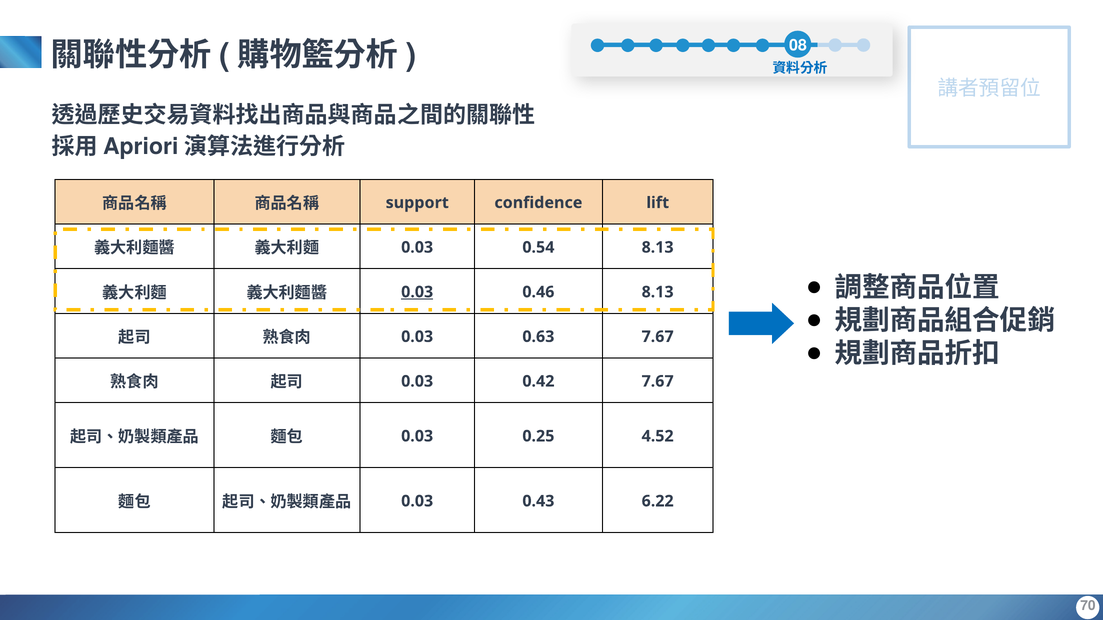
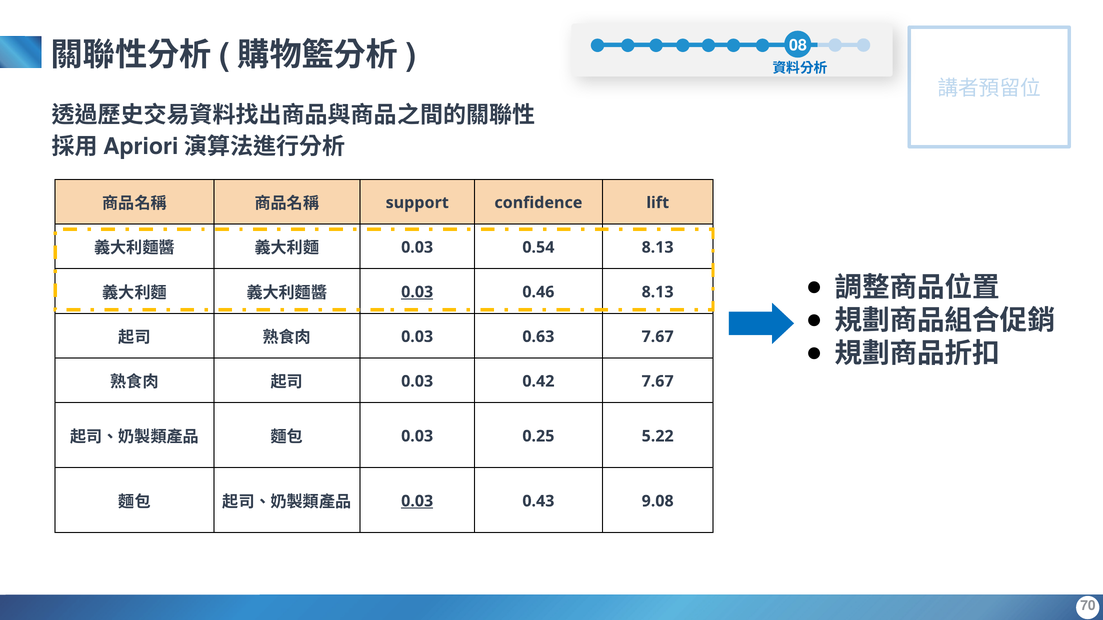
4.52: 4.52 -> 5.22
0.03 at (417, 501) underline: none -> present
6.22: 6.22 -> 9.08
